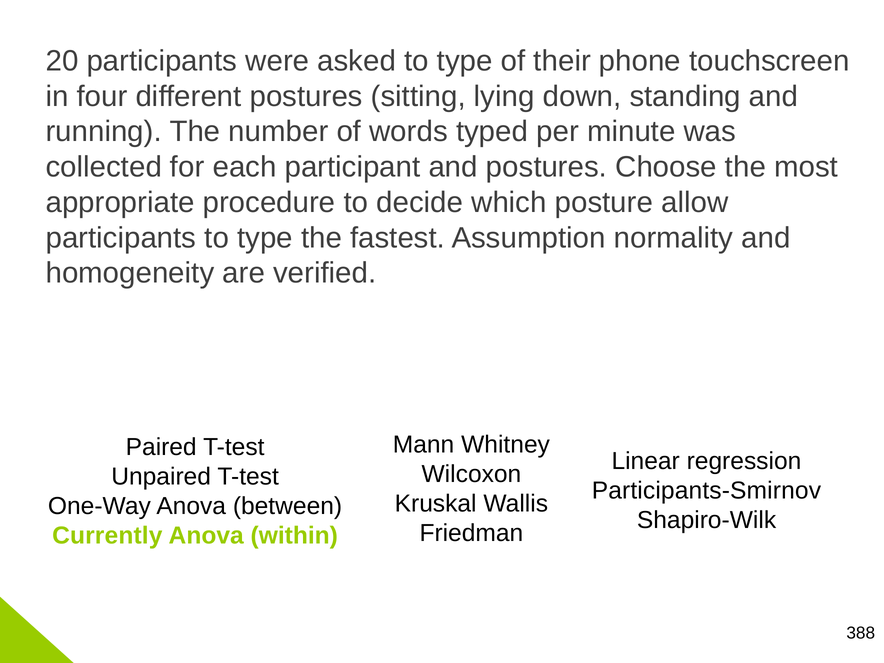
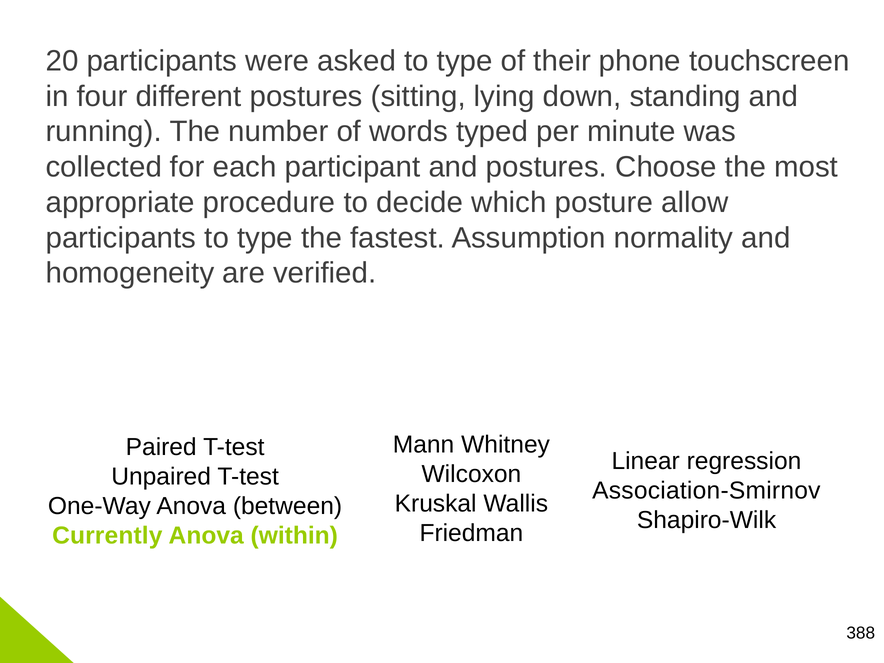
Participants-Smirnov: Participants-Smirnov -> Association-Smirnov
